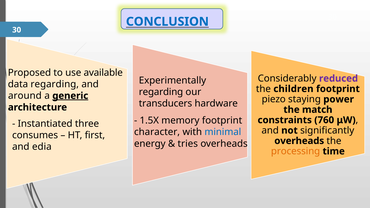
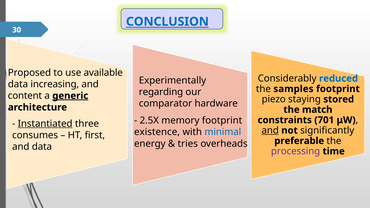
reduced colour: purple -> blue
data regarding: regarding -> increasing
children: children -> samples
around: around -> content
power: power -> stored
transducers: transducers -> comparator
1.5X: 1.5X -> 2.5X
760: 760 -> 701
Instantiated underline: none -> present
and at (270, 131) underline: none -> present
character: character -> existence
overheads at (299, 141): overheads -> preferable
and edia: edia -> data
processing colour: orange -> purple
